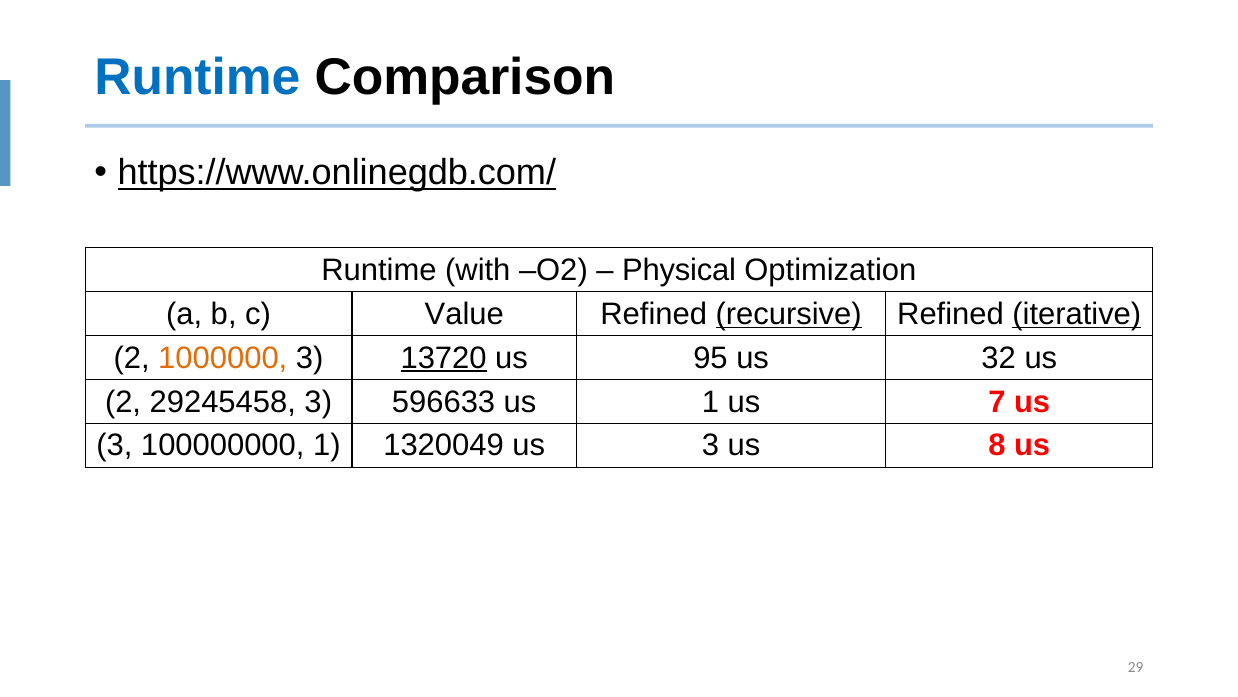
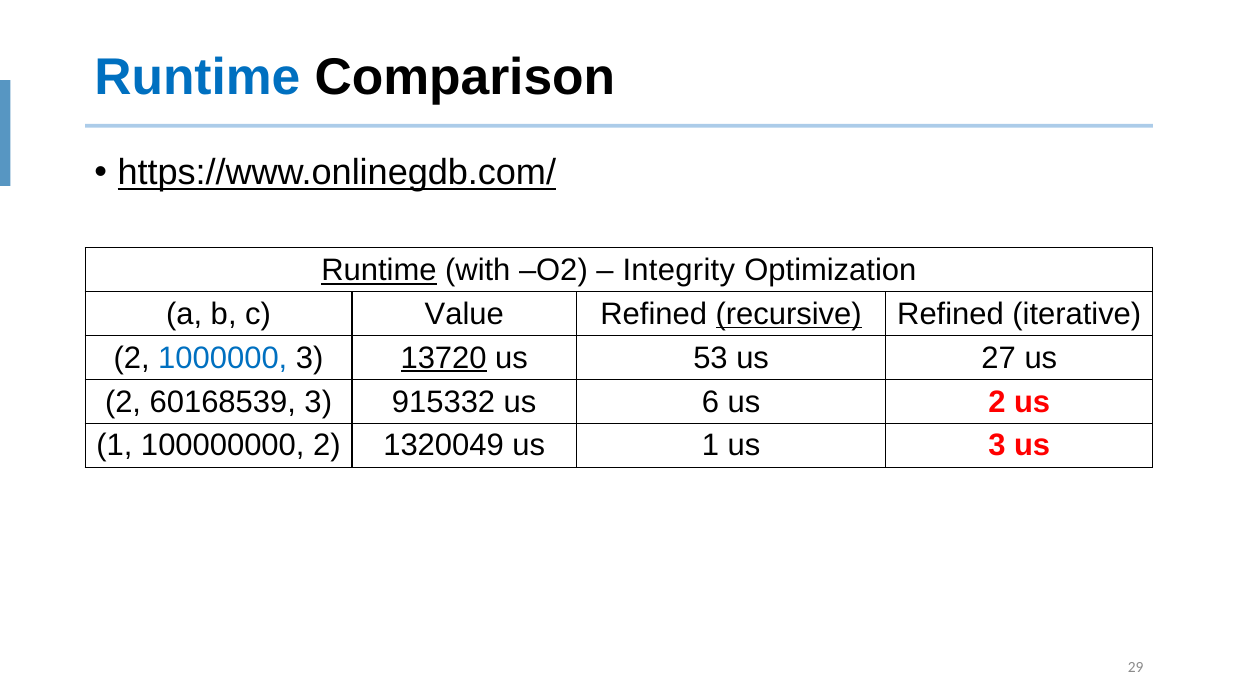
Runtime at (379, 270) underline: none -> present
Physical: Physical -> Integrity
iterative underline: present -> none
1000000 colour: orange -> blue
95: 95 -> 53
32: 32 -> 27
29245458: 29245458 -> 60168539
596633: 596633 -> 915332
us 1: 1 -> 6
7 at (997, 401): 7 -> 2
3 at (114, 445): 3 -> 1
100000000 1: 1 -> 2
1320049 us 3: 3 -> 1
us 8: 8 -> 3
